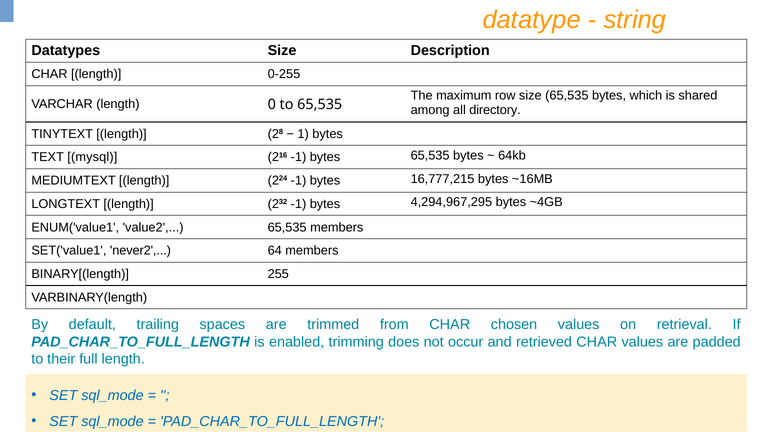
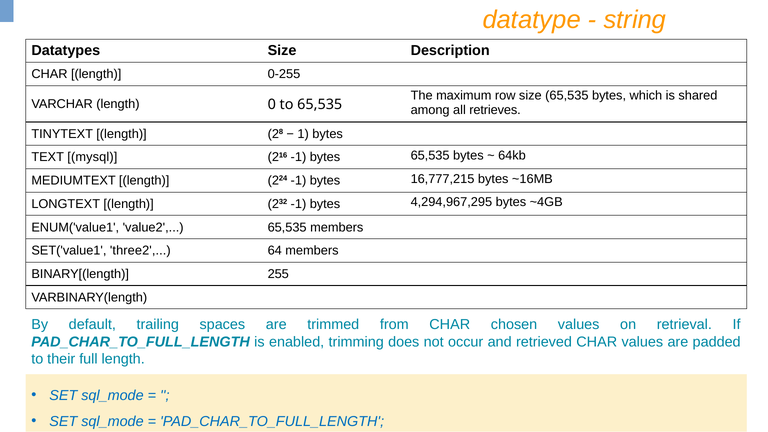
directory: directory -> retrieves
never2: never2 -> three2
